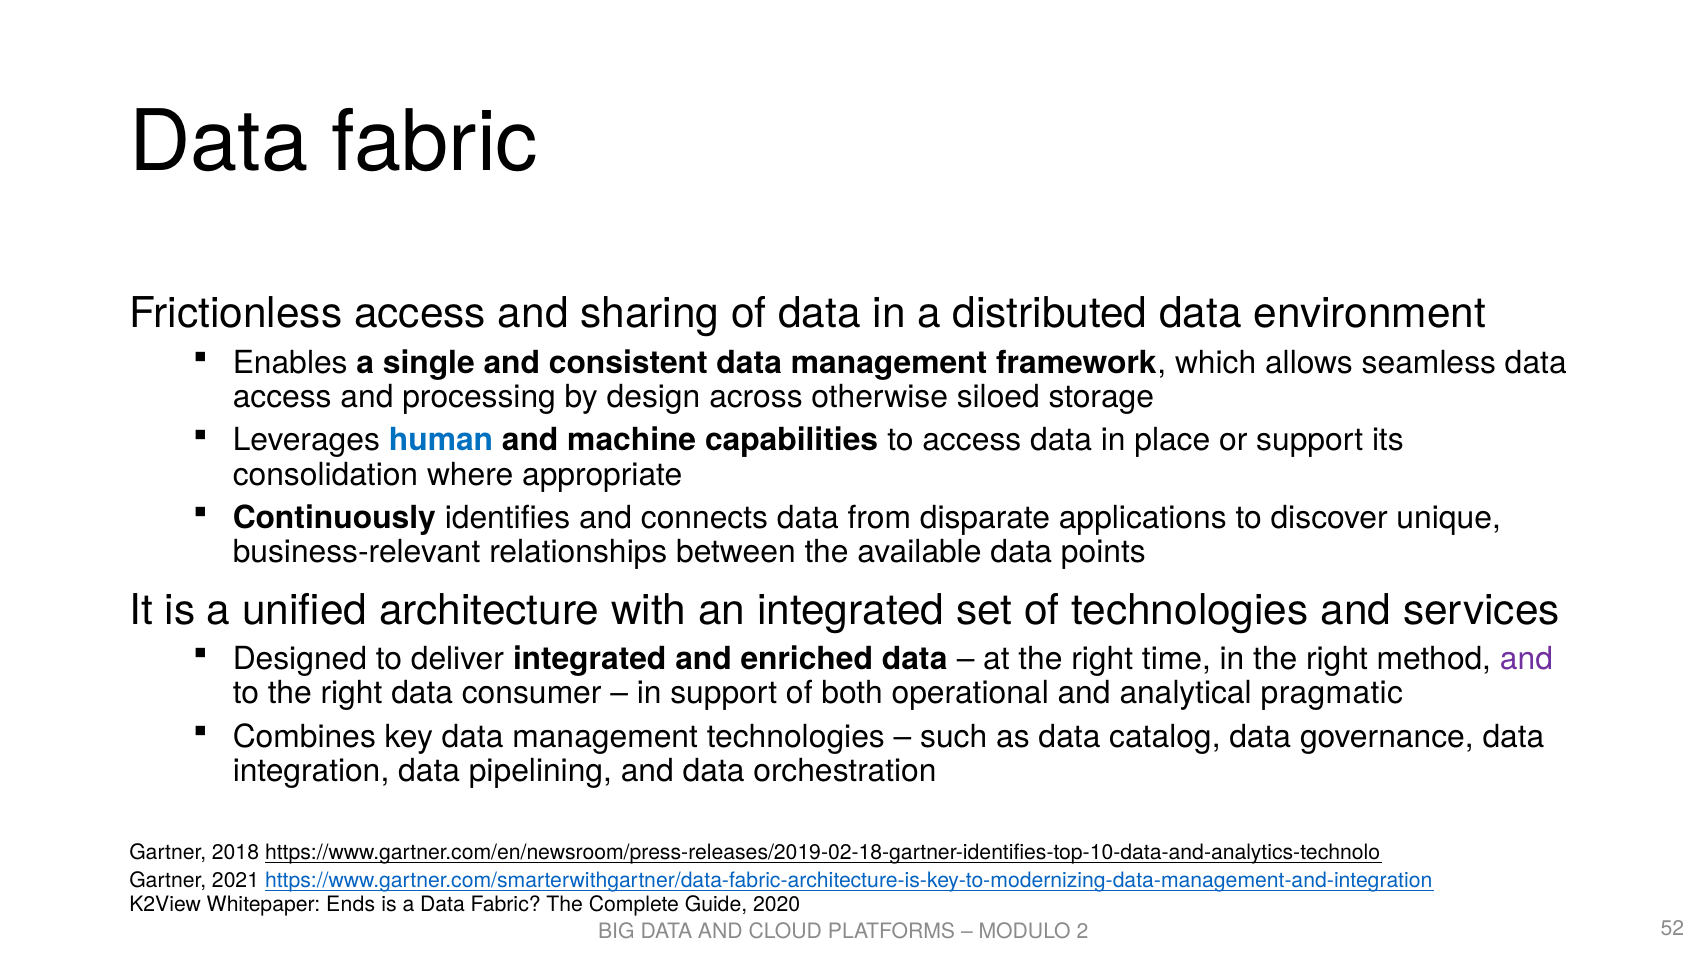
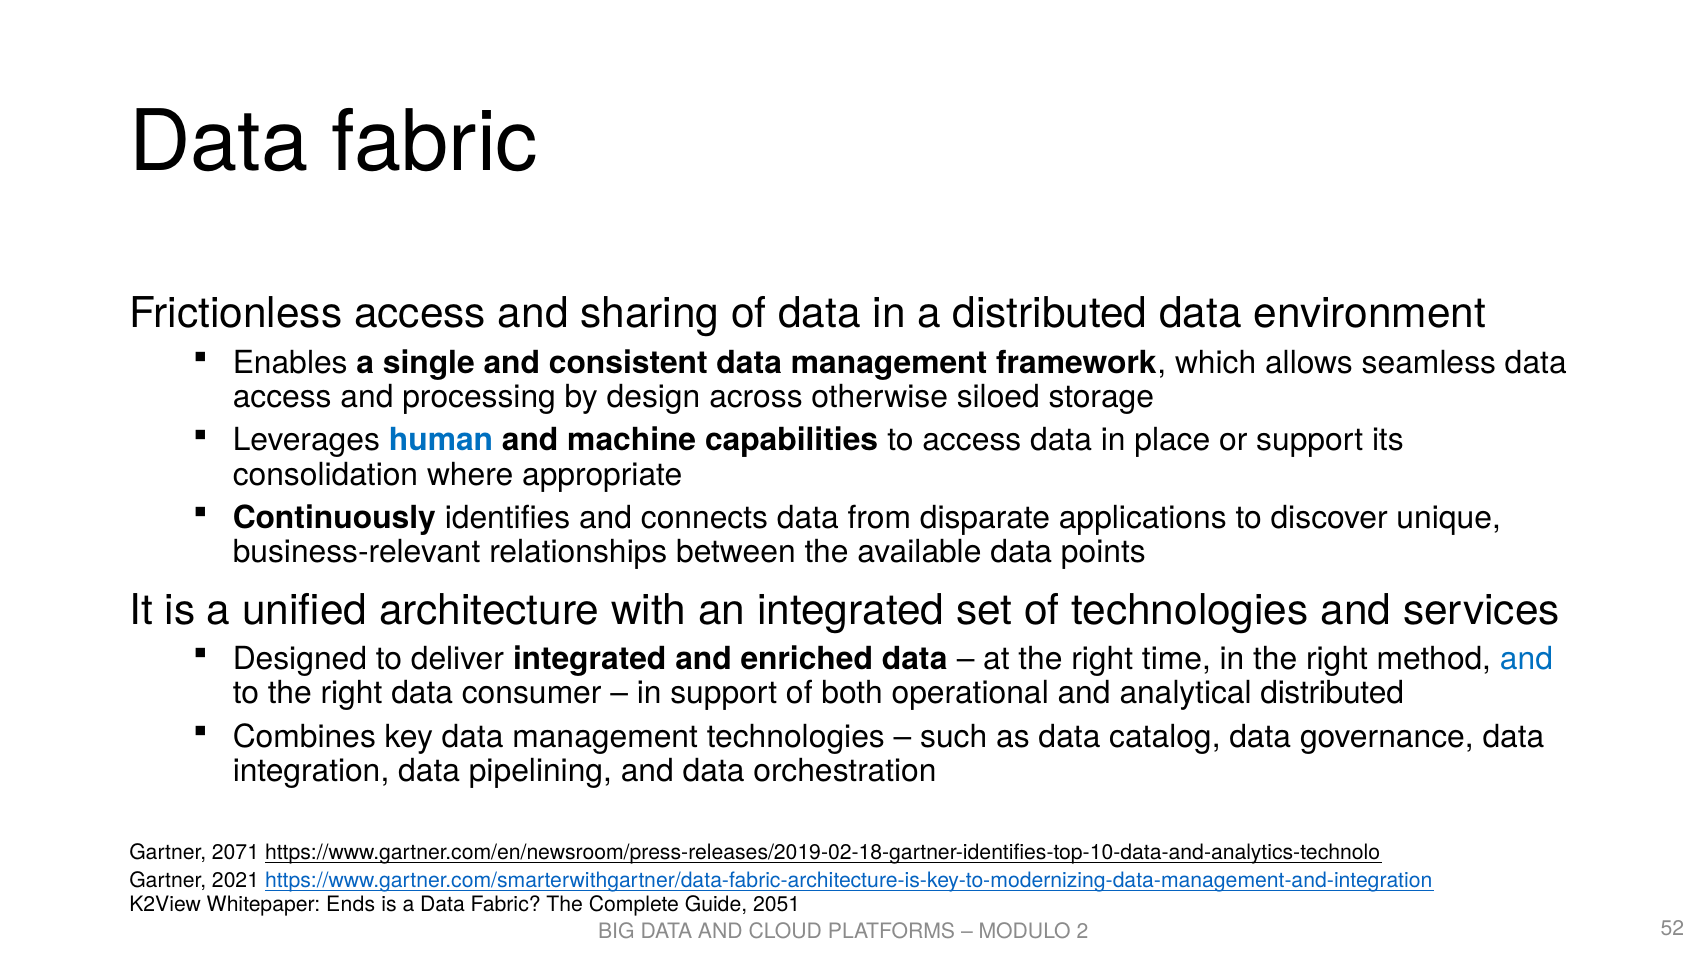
and at (1526, 659) colour: purple -> blue
analytical pragmatic: pragmatic -> distributed
2018: 2018 -> 2071
2020: 2020 -> 2051
